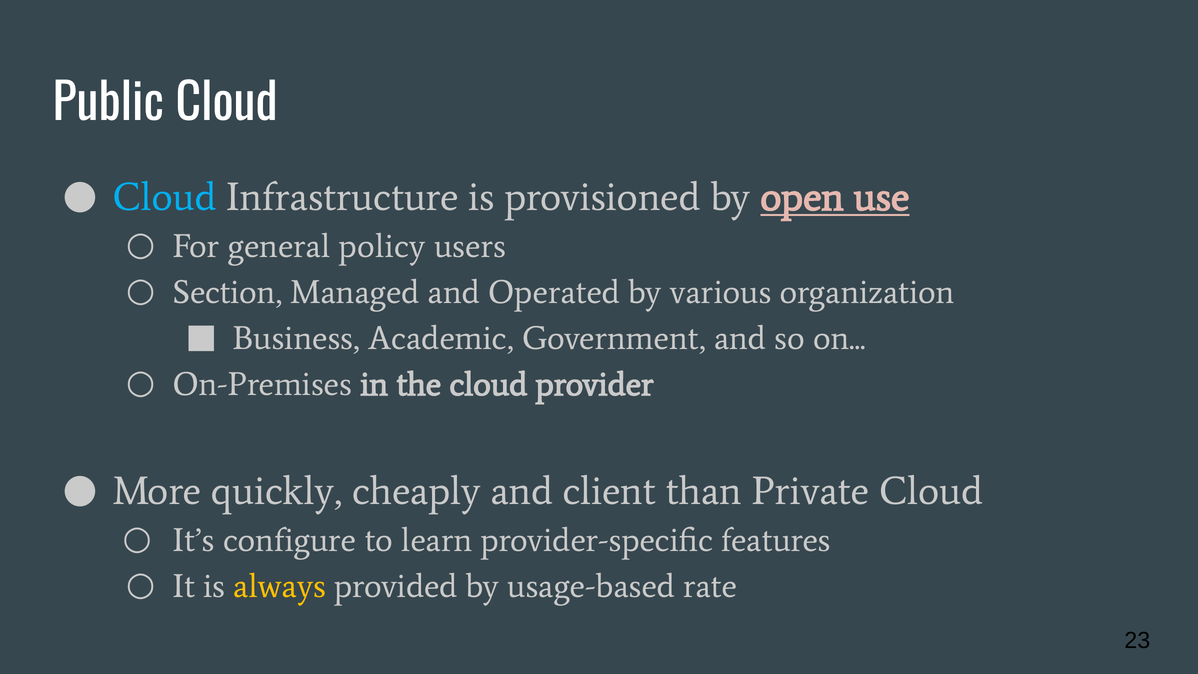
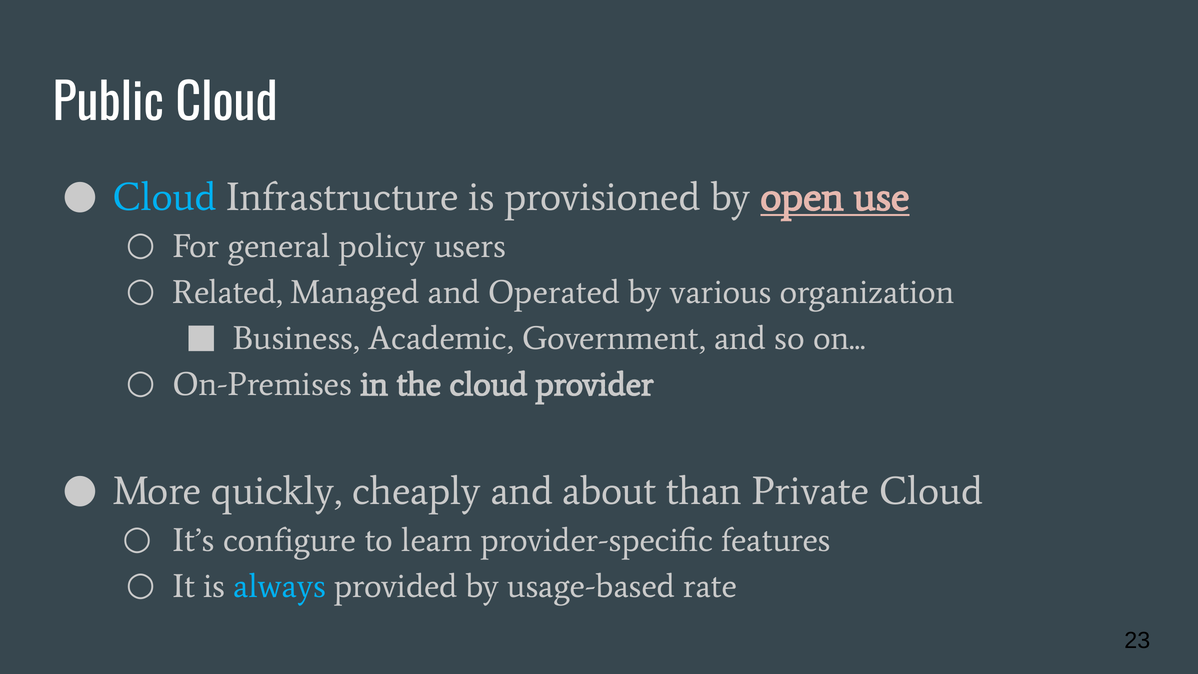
Section: Section -> Related
client: client -> about
always colour: yellow -> light blue
